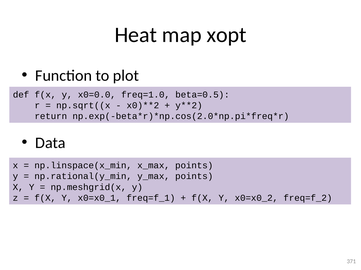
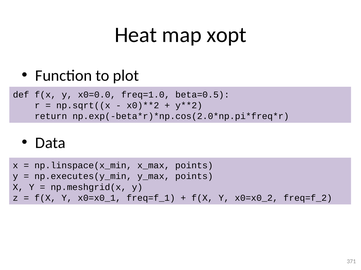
np.rational(y_min: np.rational(y_min -> np.executes(y_min
